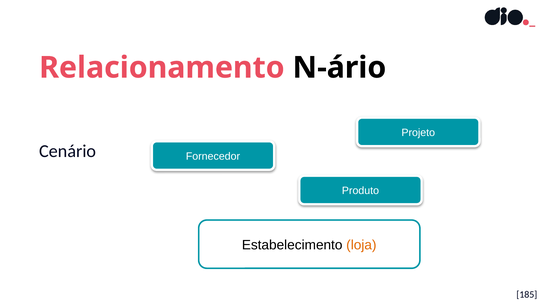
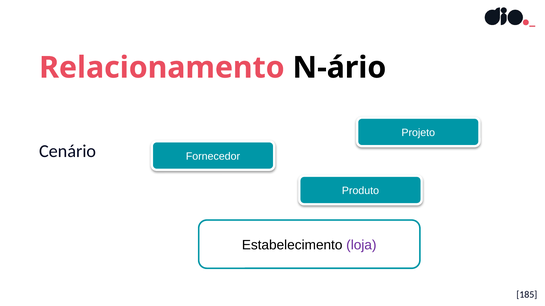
loja colour: orange -> purple
